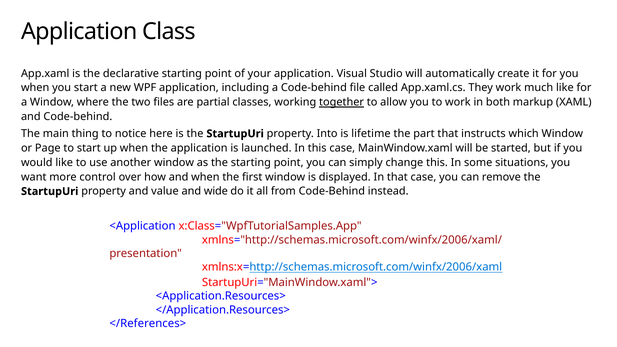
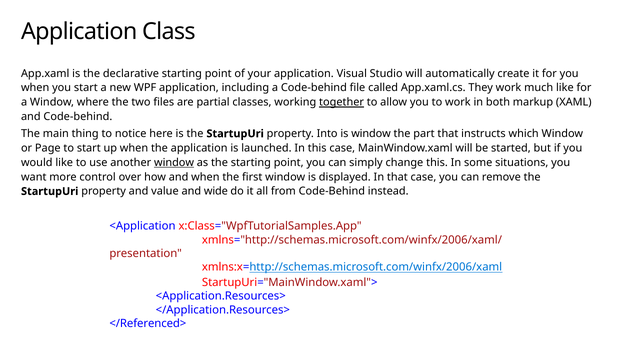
is lifetime: lifetime -> window
window at (174, 163) underline: none -> present
</References>: </References> -> </Referenced>
